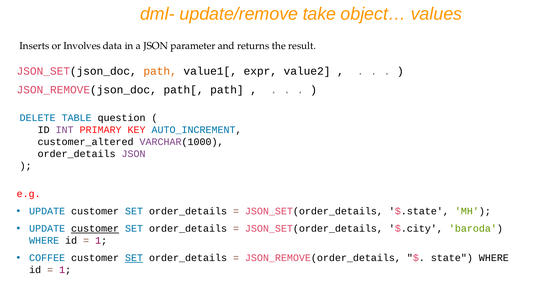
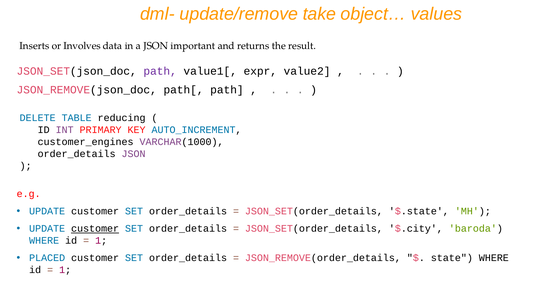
parameter: parameter -> important
path at (160, 71) colour: orange -> purple
question: question -> reducing
customer_altered: customer_altered -> customer_engines
COFFEE: COFFEE -> PLACED
SET at (134, 258) underline: present -> none
